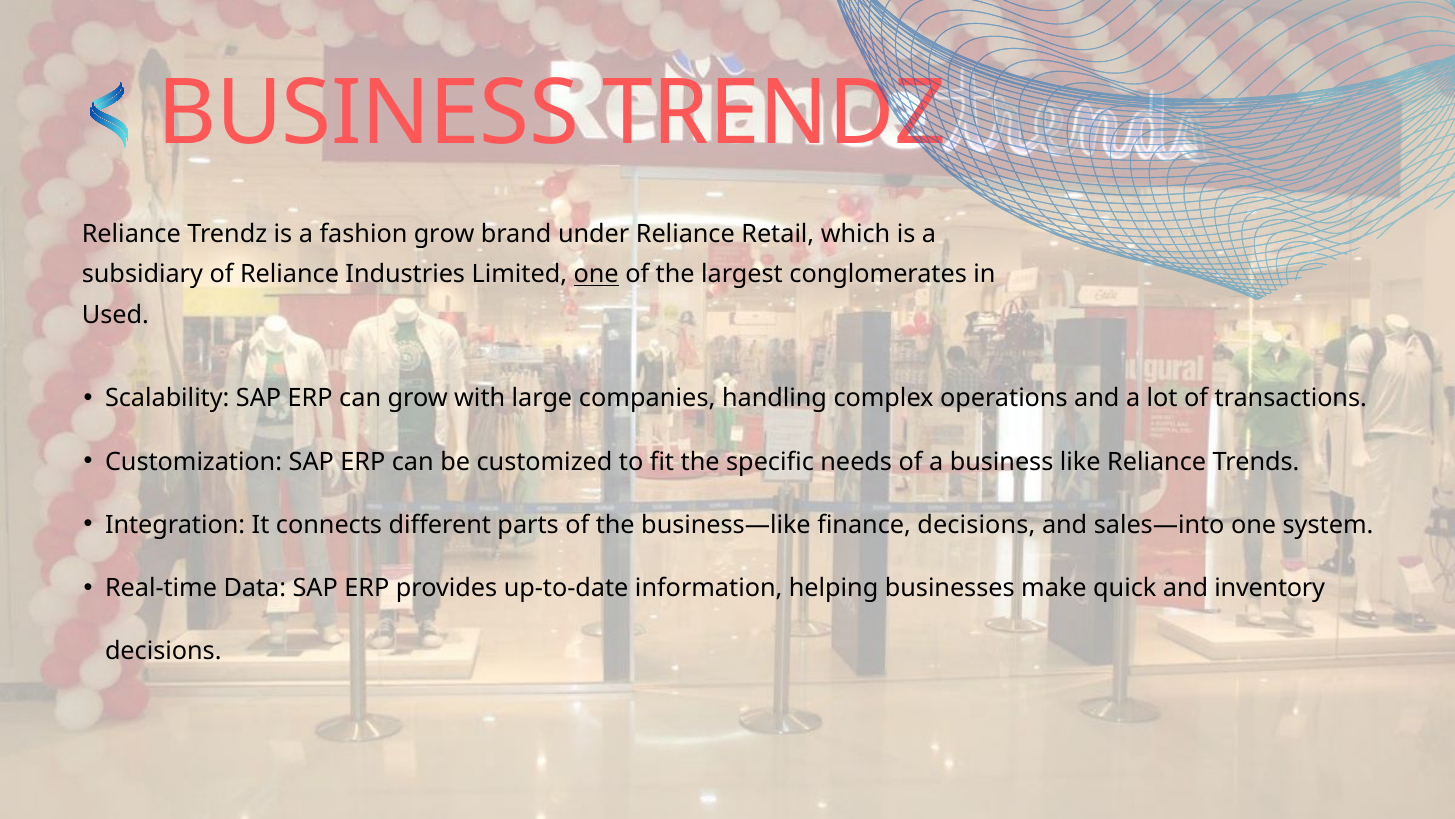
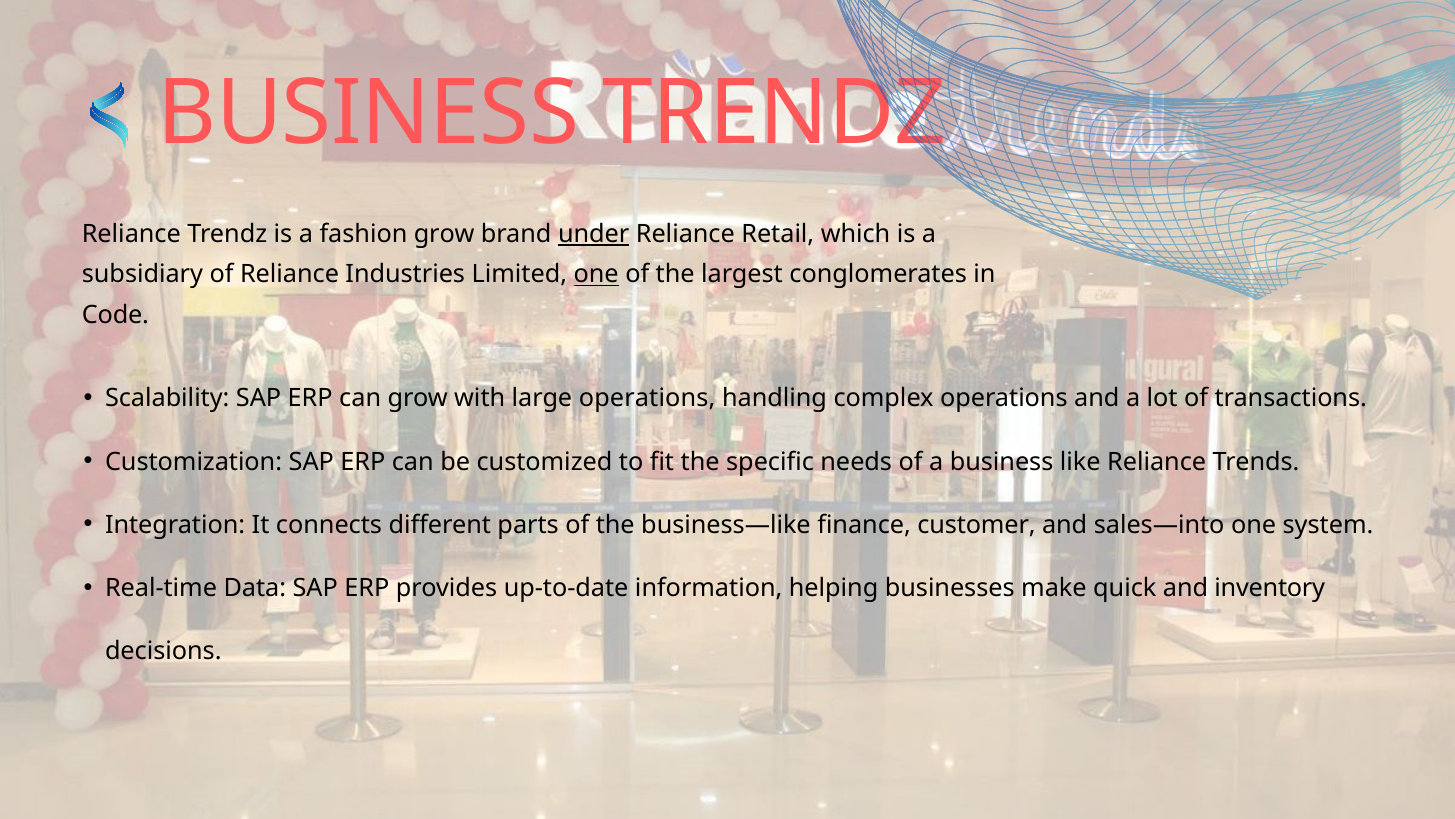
under underline: none -> present
Used: Used -> Code
large companies: companies -> operations
finance decisions: decisions -> customer
